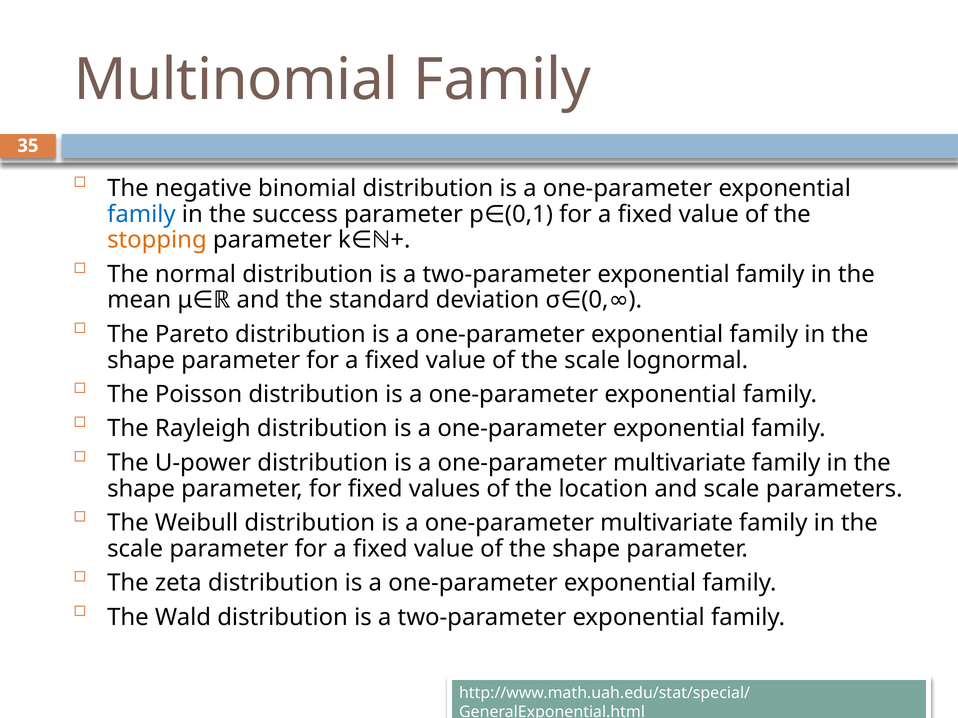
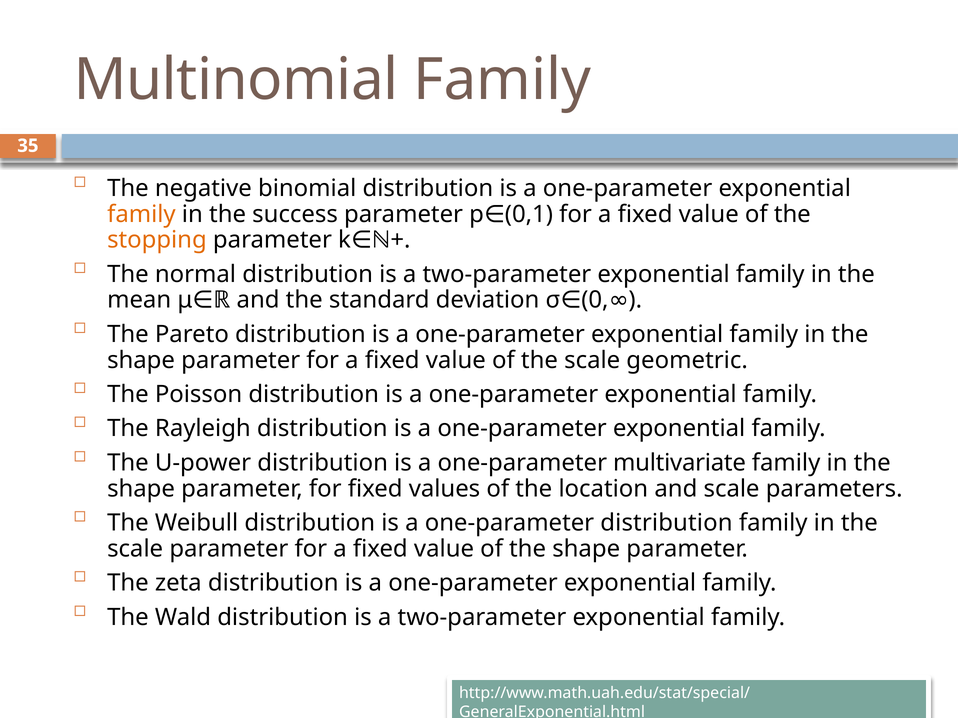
family at (141, 214) colour: blue -> orange
lognormal: lognormal -> geometric
multivariate at (667, 523): multivariate -> distribution
